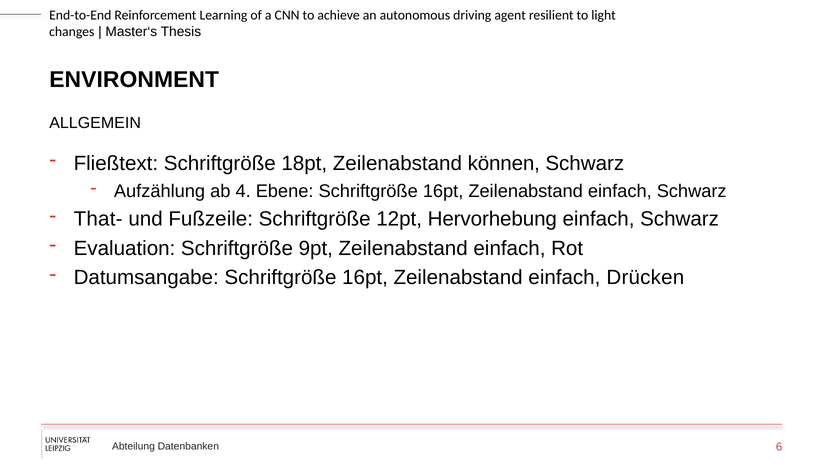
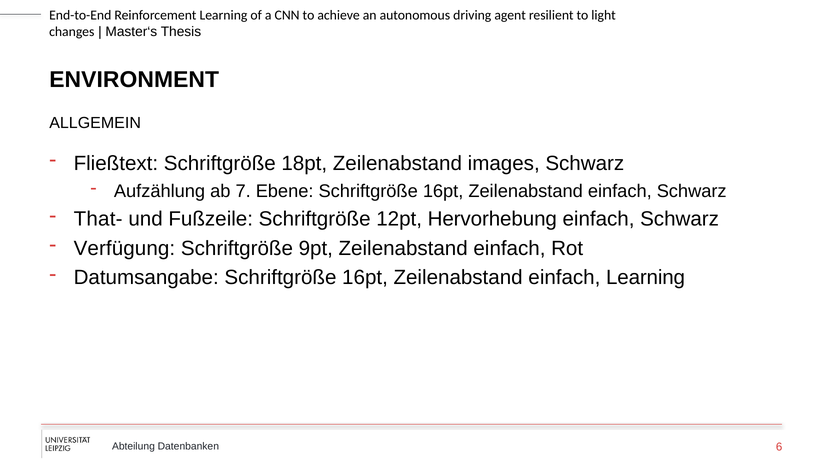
können: können -> images
4: 4 -> 7
Evaluation: Evaluation -> Verfügung
einfach Drücken: Drücken -> Learning
